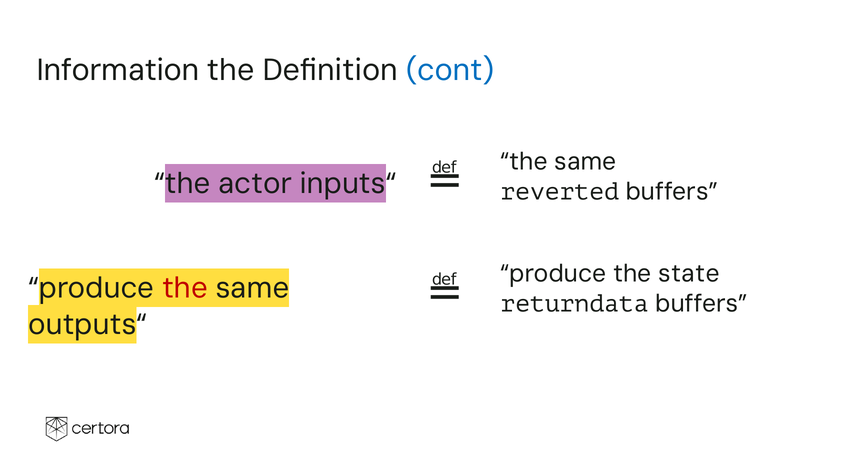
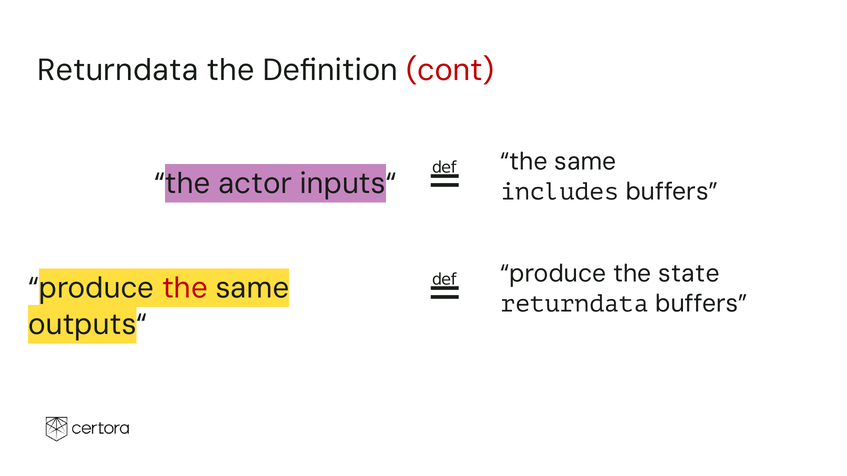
Information at (118, 70): Information -> Returndata
cont colour: blue -> red
reverted: reverted -> includes
